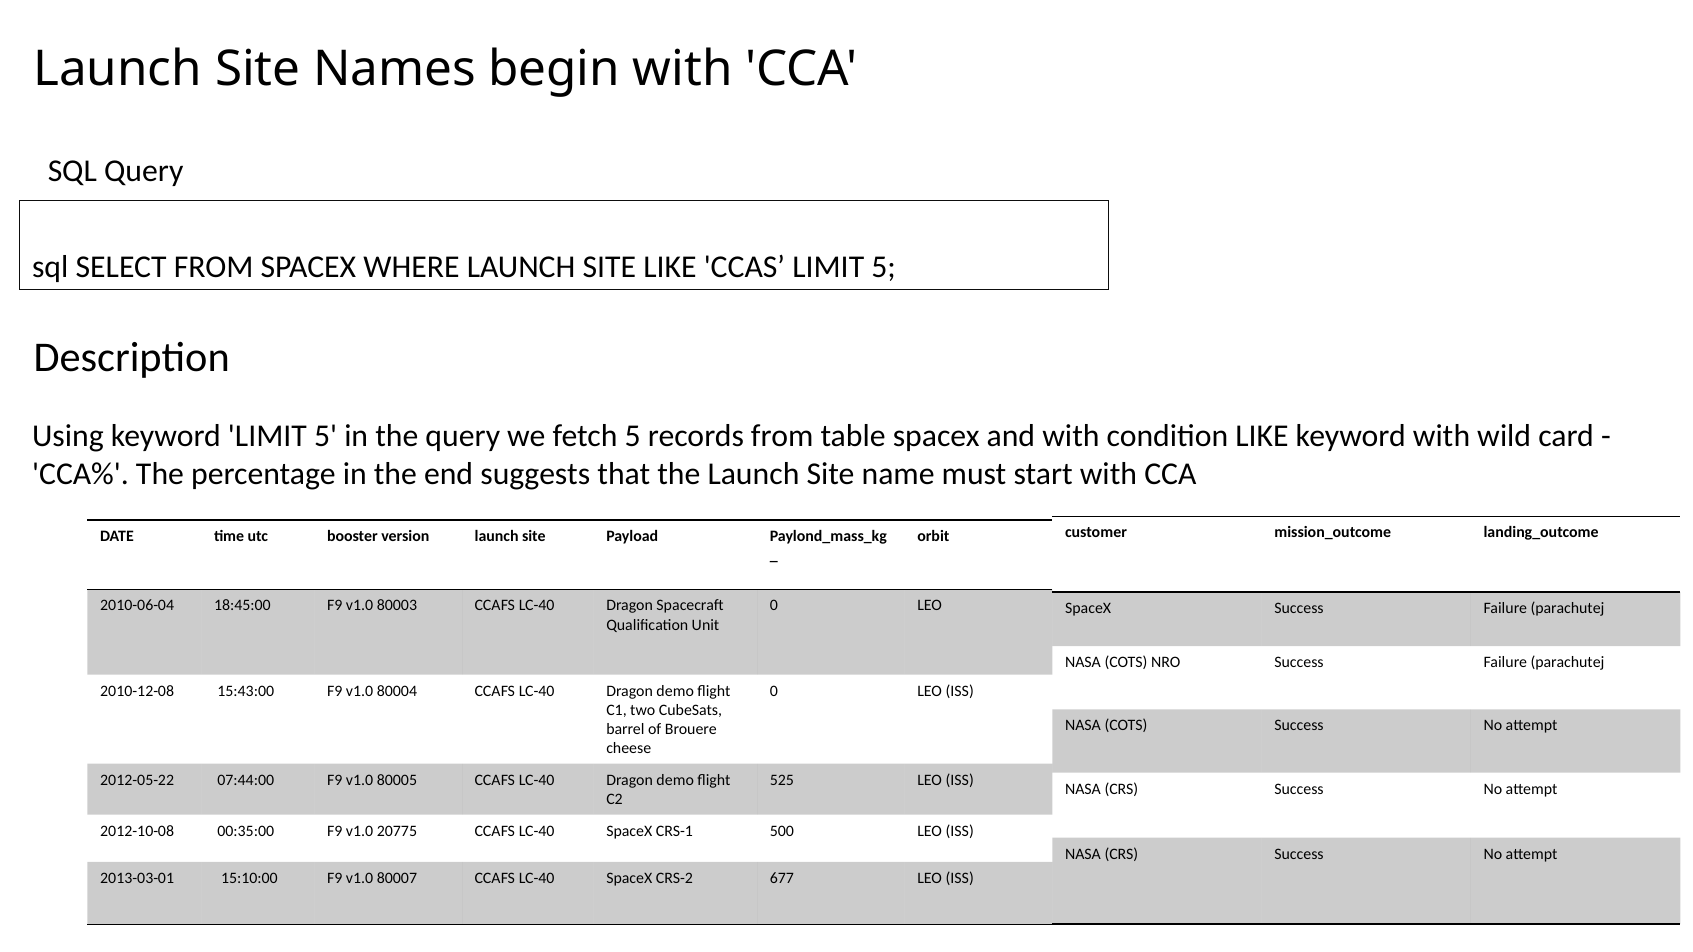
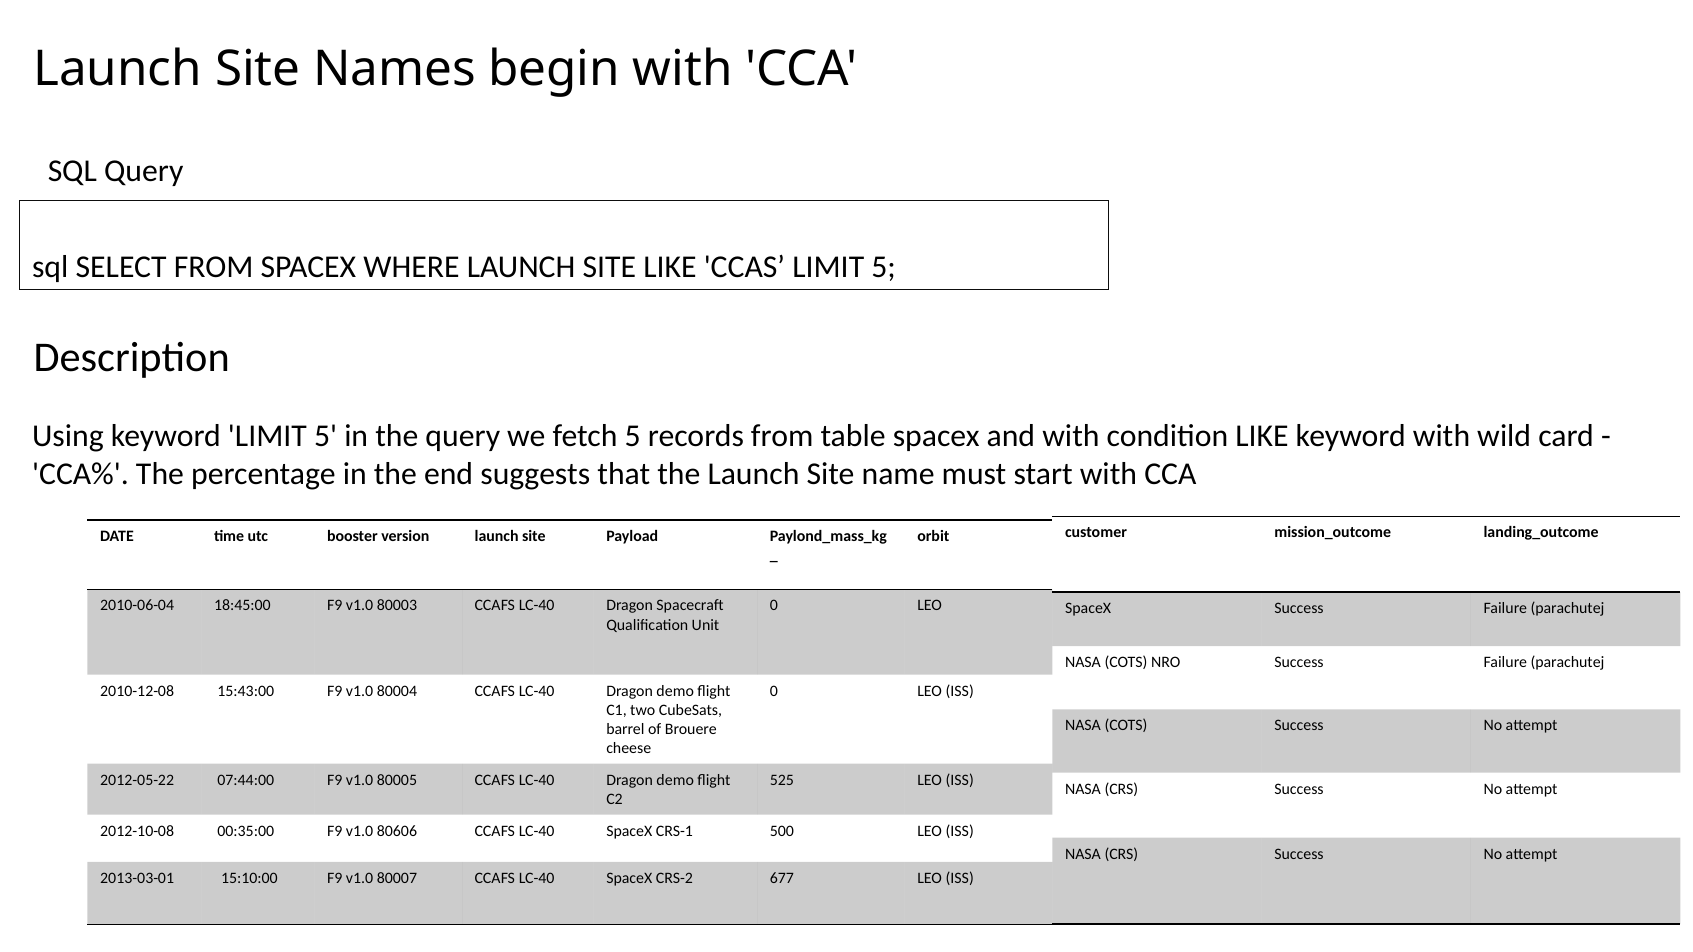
20775: 20775 -> 80606
